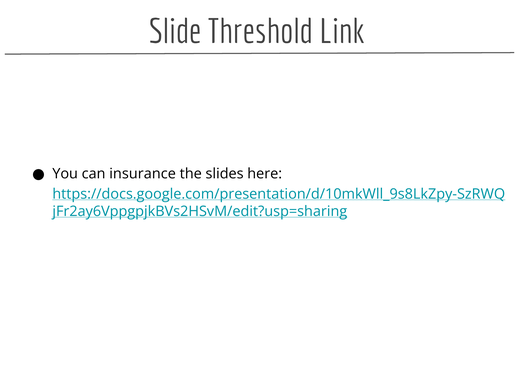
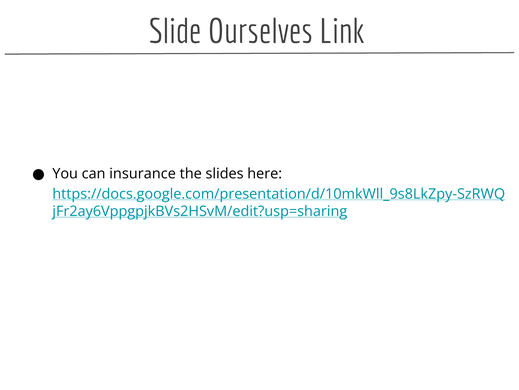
Threshold: Threshold -> Ourselves
